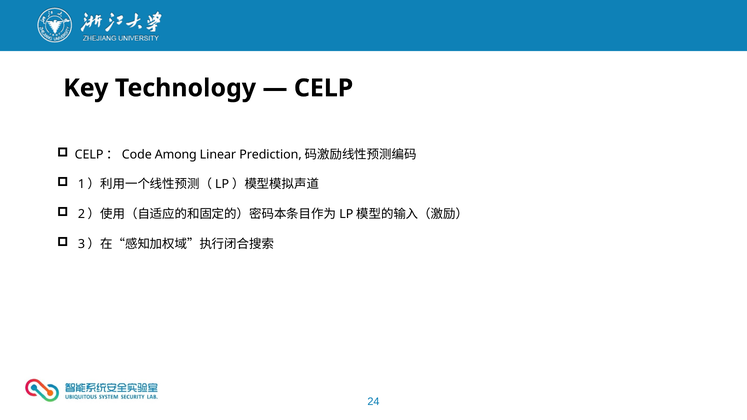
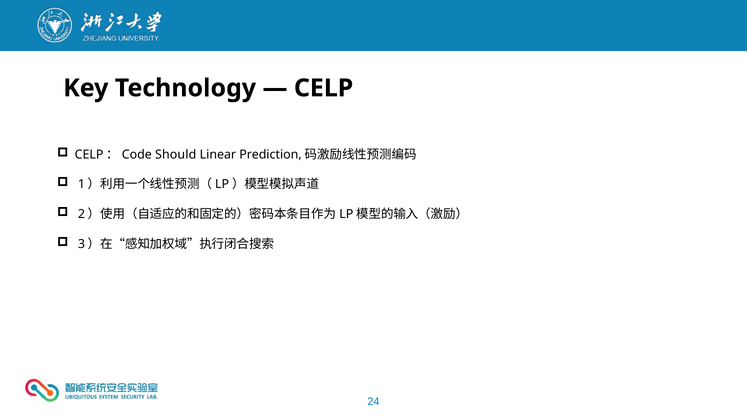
Among: Among -> Should
